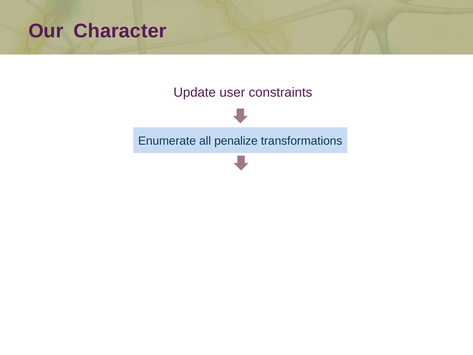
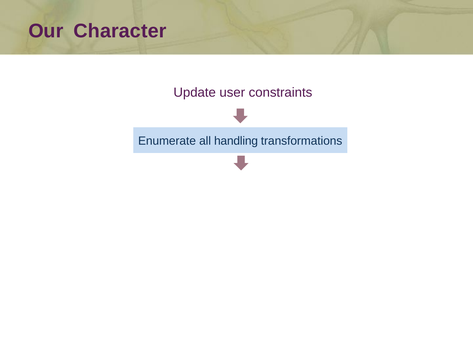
penalize: penalize -> handling
